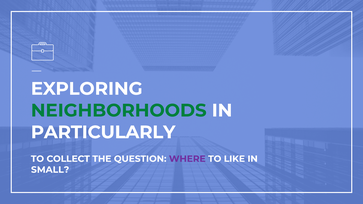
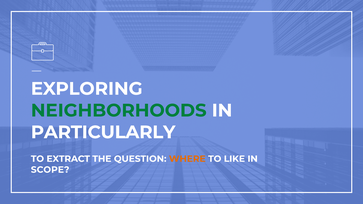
COLLECT: COLLECT -> EXTRACT
WHERE colour: purple -> orange
SMALL: SMALL -> SCOPE
